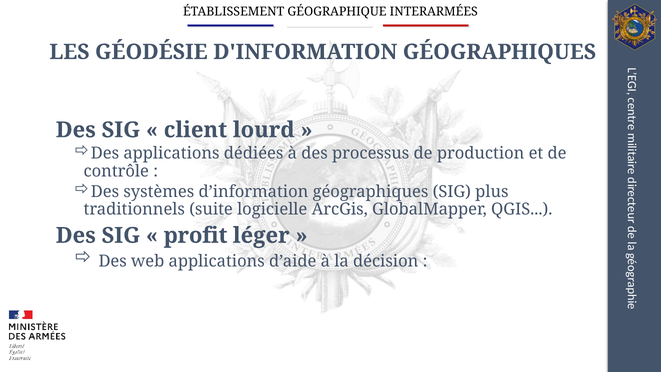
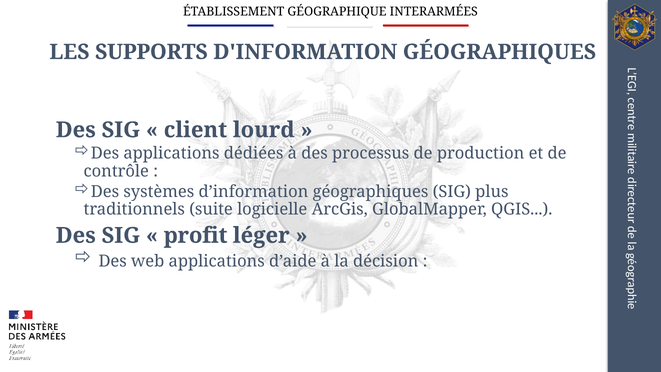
GÉODÉSIE: GÉODÉSIE -> SUPPORTS
